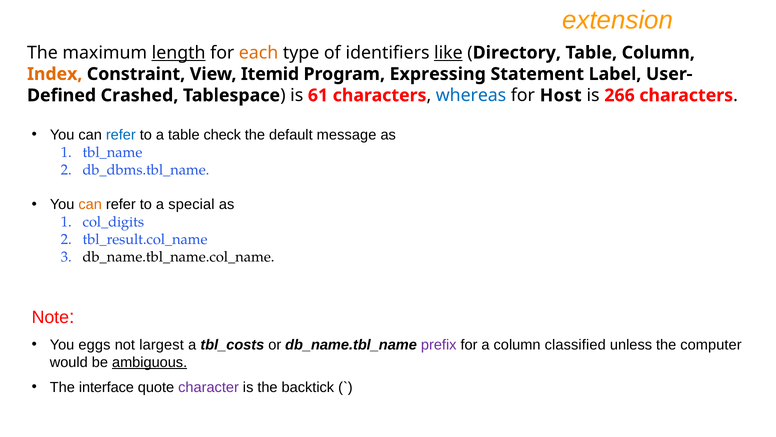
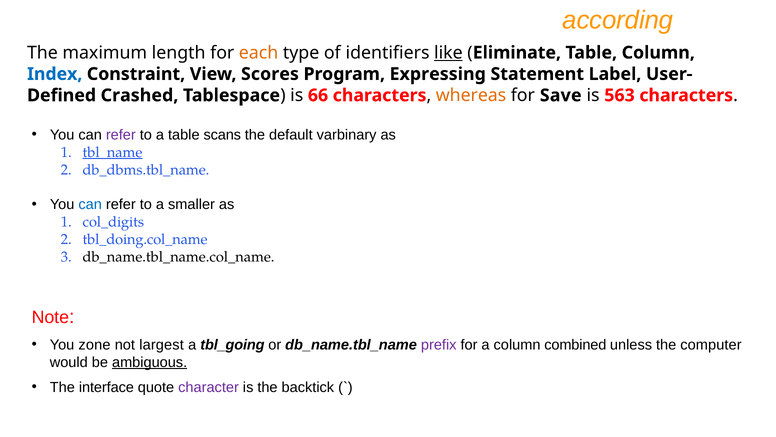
extension: extension -> according
length underline: present -> none
Directory: Directory -> Eliminate
Index colour: orange -> blue
Itemid: Itemid -> Scores
61: 61 -> 66
whereas colour: blue -> orange
Host: Host -> Save
266: 266 -> 563
refer at (121, 135) colour: blue -> purple
check: check -> scans
message: message -> varbinary
tbl_name underline: none -> present
can at (90, 204) colour: orange -> blue
special: special -> smaller
tbl_result.col_name: tbl_result.col_name -> tbl_doing.col_name
eggs: eggs -> zone
tbl_costs: tbl_costs -> tbl_going
classified: classified -> combined
